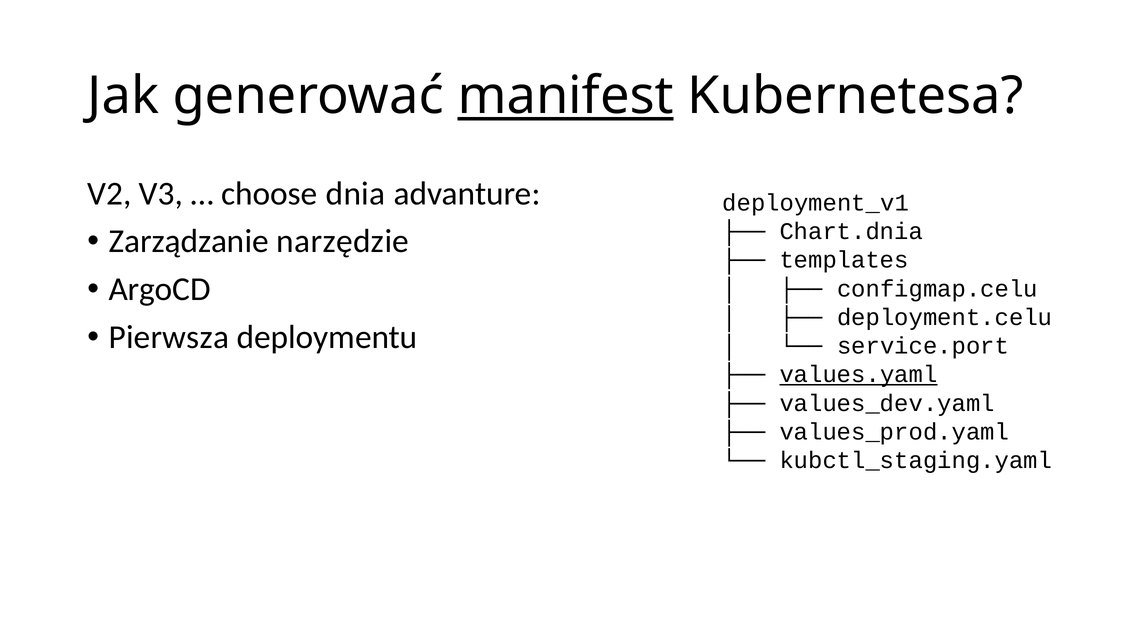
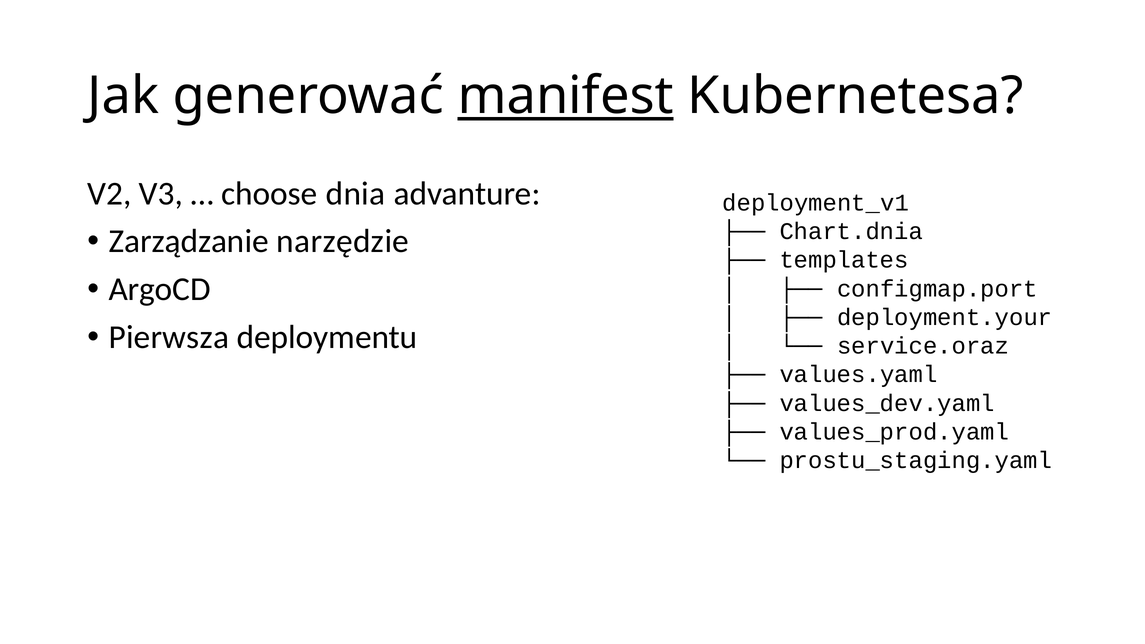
configmap.celu: configmap.celu -> configmap.port
deployment.celu: deployment.celu -> deployment.your
service.port: service.port -> service.oraz
values.yaml underline: present -> none
kubctl_staging.yaml: kubctl_staging.yaml -> prostu_staging.yaml
